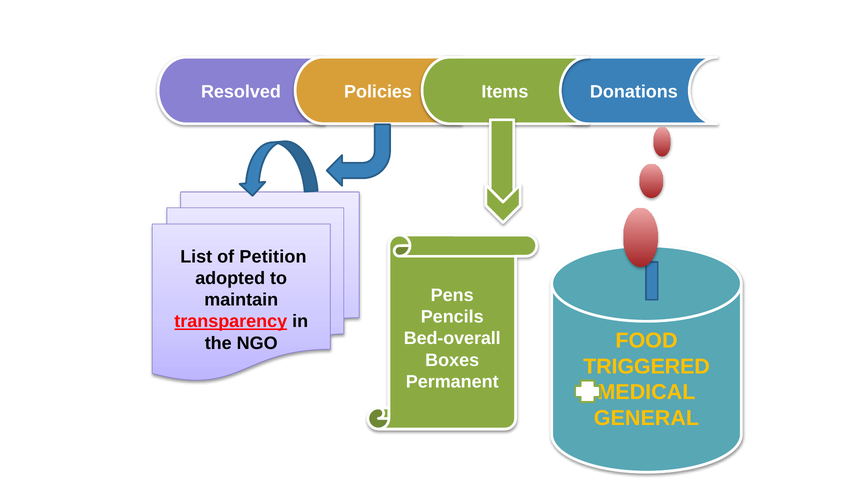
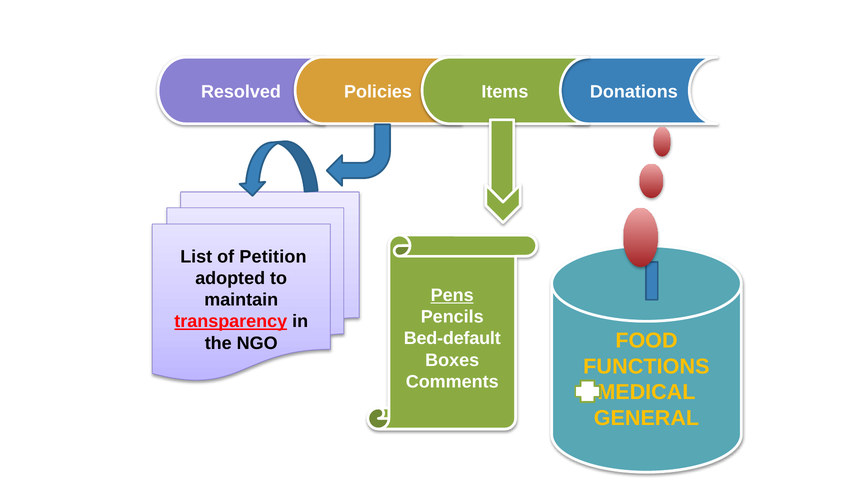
Pens underline: none -> present
Bed-overall: Bed-overall -> Bed-default
TRIGGERED: TRIGGERED -> FUNCTIONS
Permanent: Permanent -> Comments
